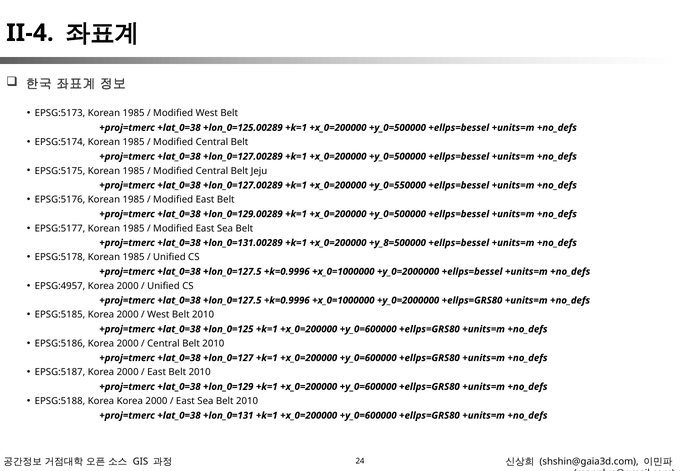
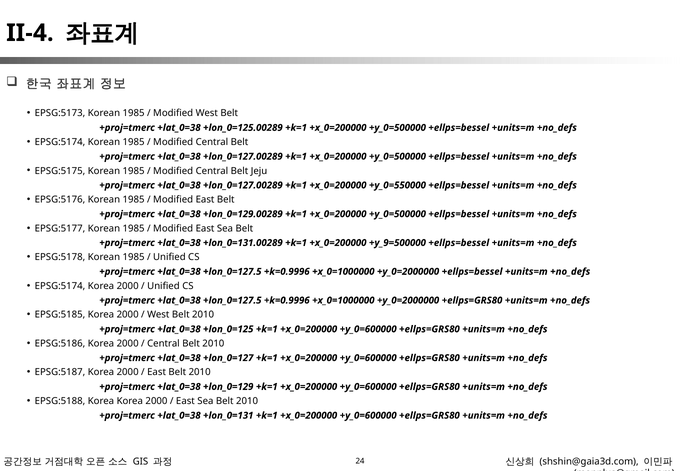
+y_8=500000: +y_8=500000 -> +y_9=500000
EPSG:4957 at (60, 286): EPSG:4957 -> EPSG:5174
